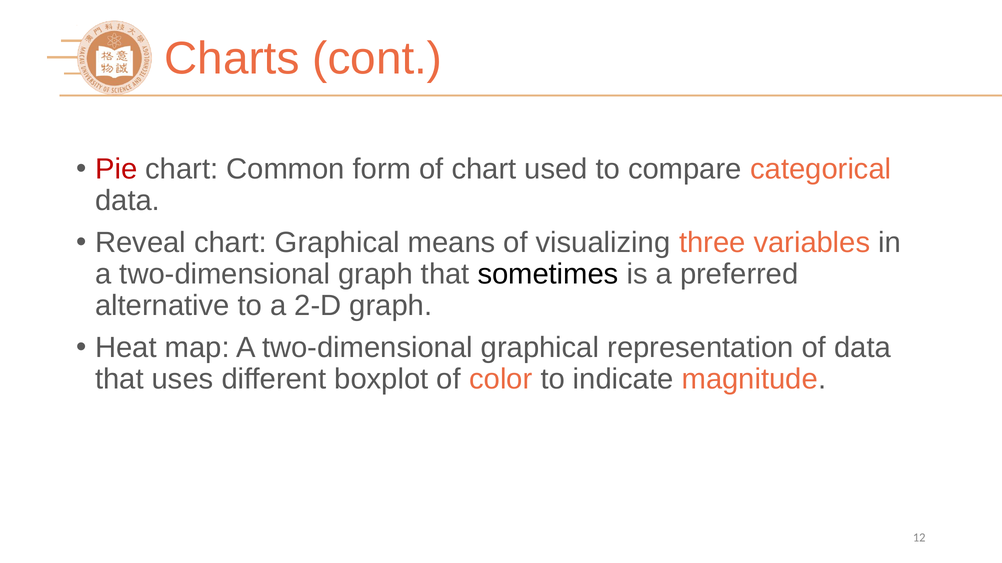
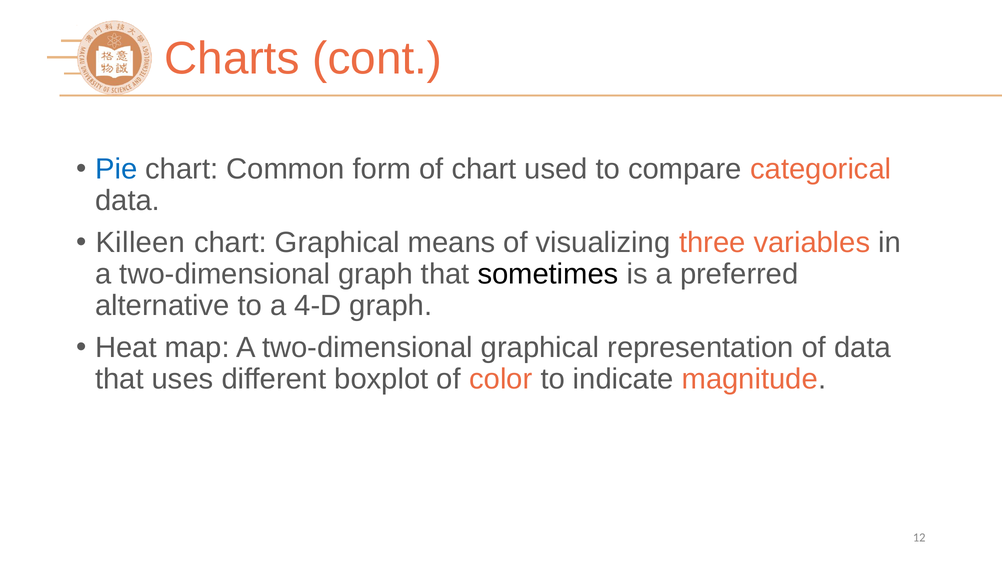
Pie colour: red -> blue
Reveal: Reveal -> Killeen
2-D: 2-D -> 4-D
